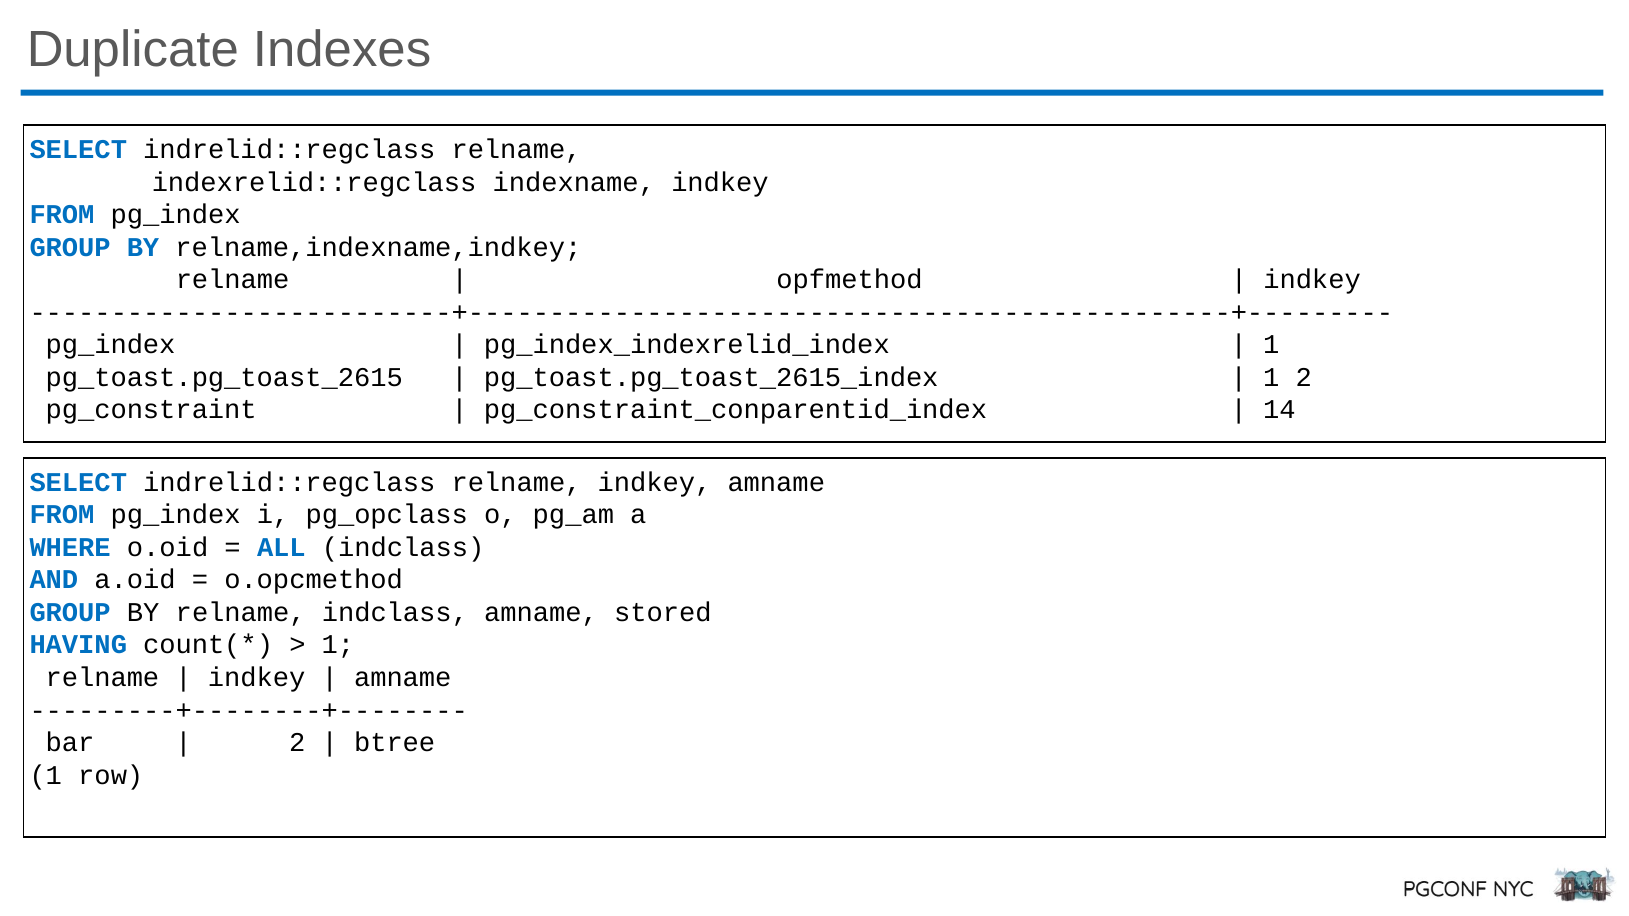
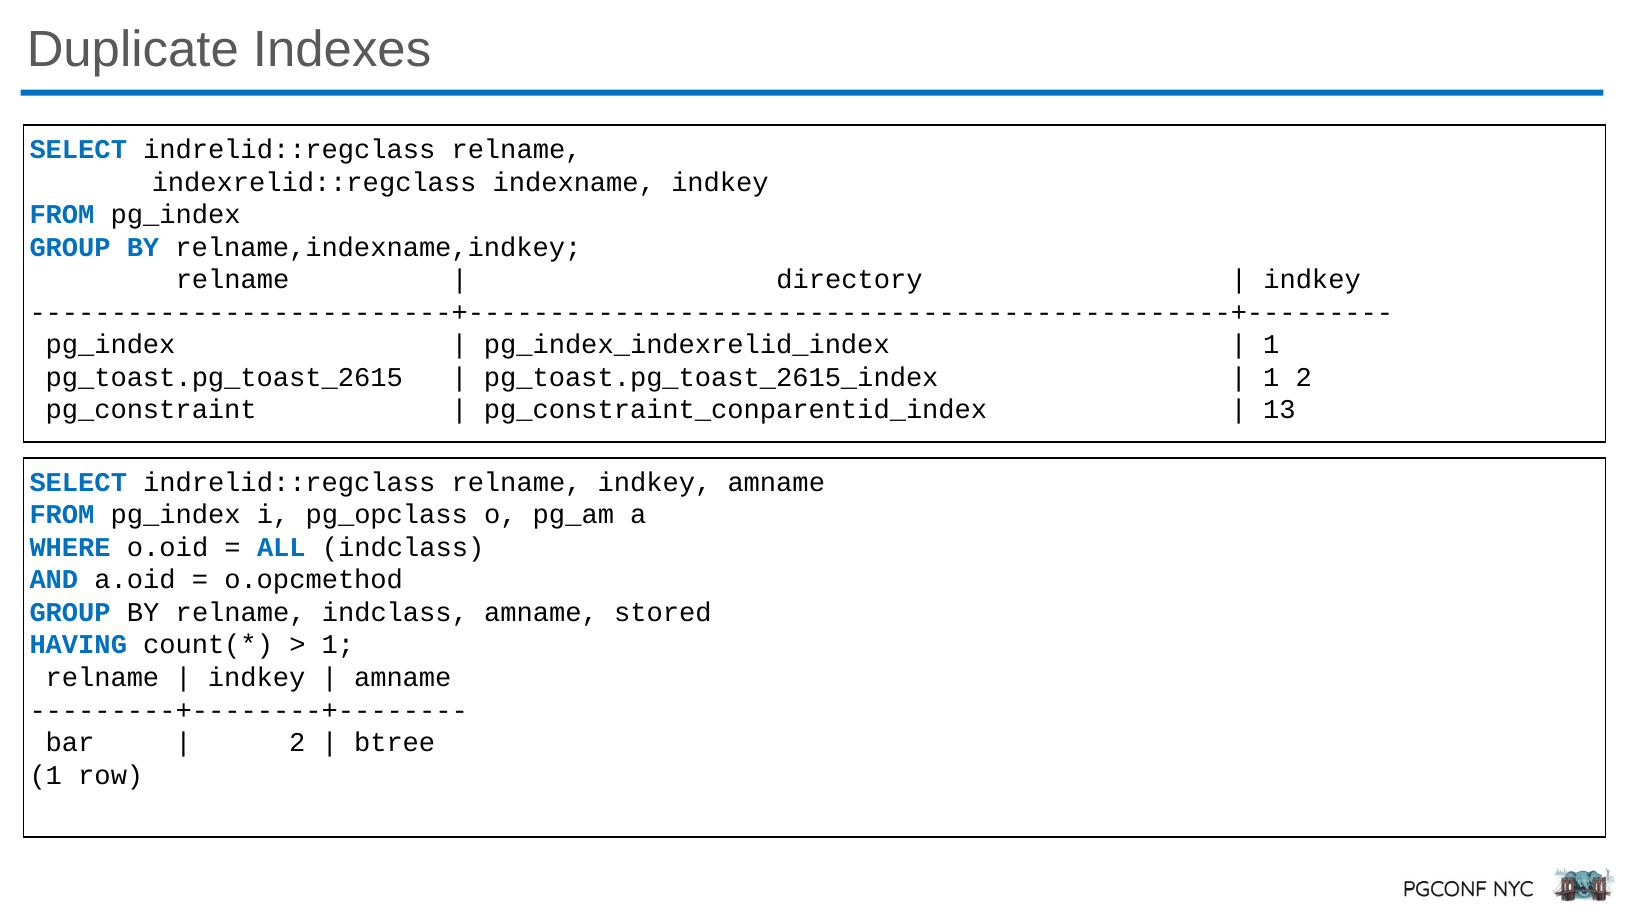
opfmethod: opfmethod -> directory
14: 14 -> 13
